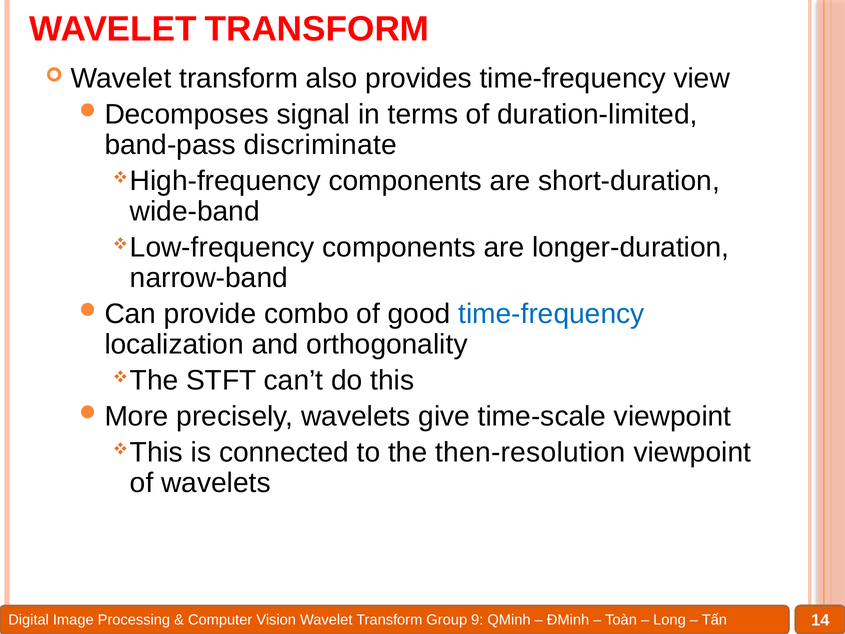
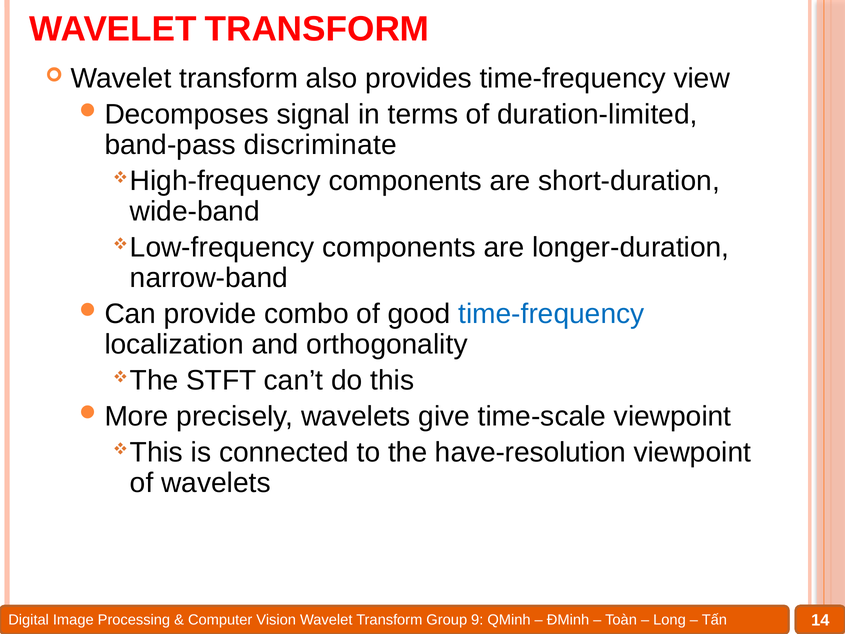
then-resolution: then-resolution -> have-resolution
